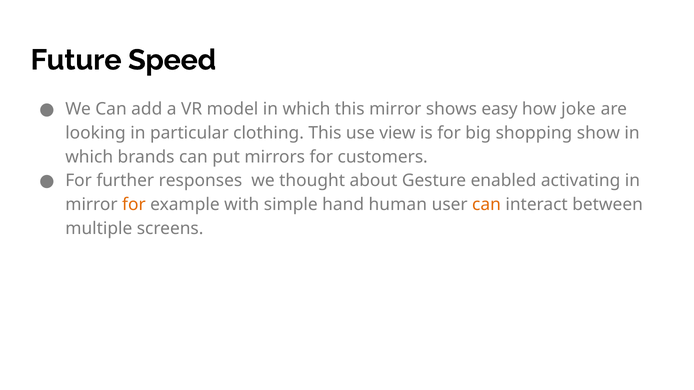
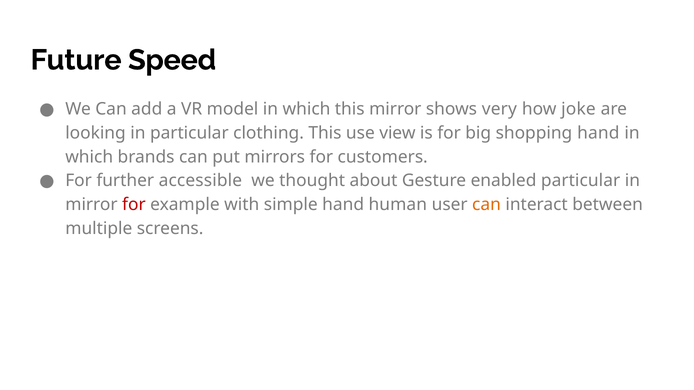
easy: easy -> very
shopping show: show -> hand
responses: responses -> accessible
enabled activating: activating -> particular
for at (134, 205) colour: orange -> red
